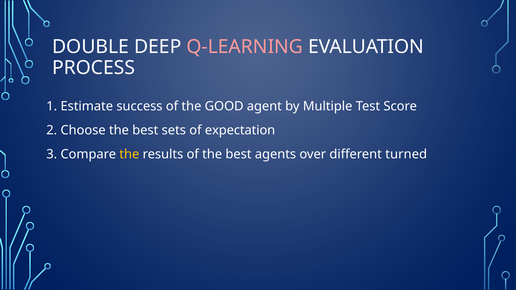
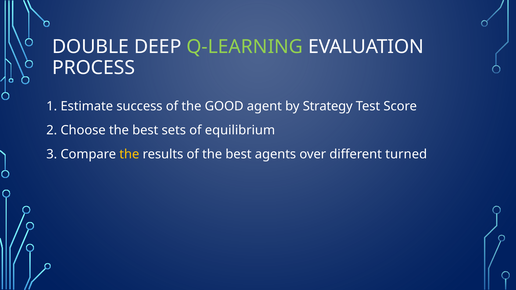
Q-LEARNING colour: pink -> light green
Multiple: Multiple -> Strategy
expectation: expectation -> equilibrium
